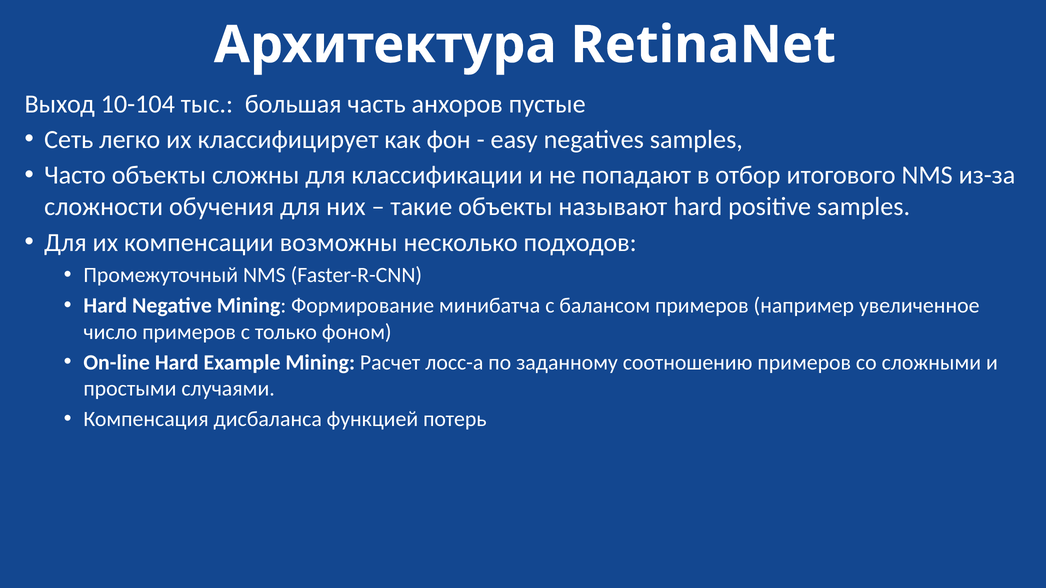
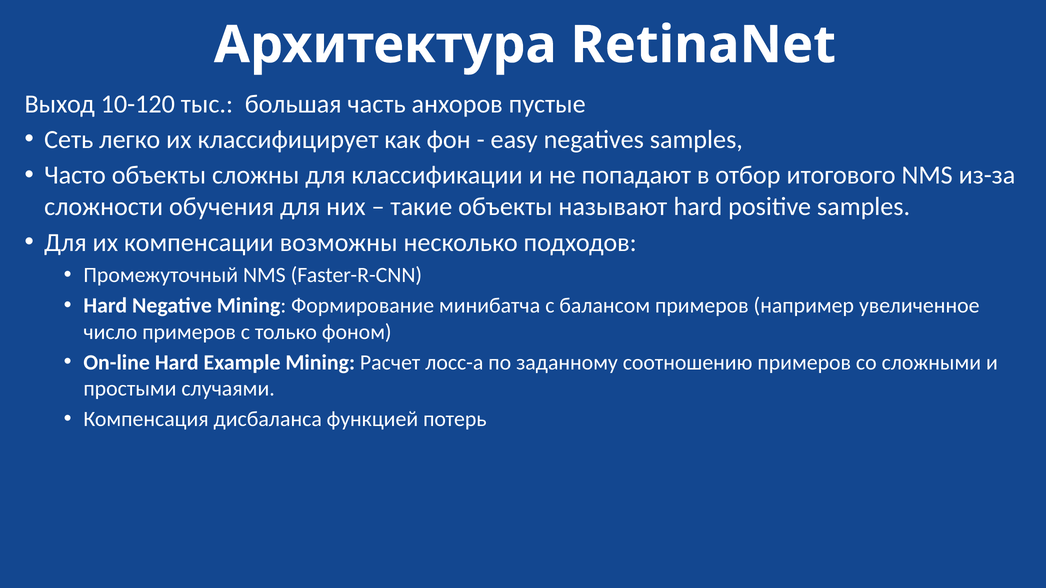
10-104: 10-104 -> 10-120
